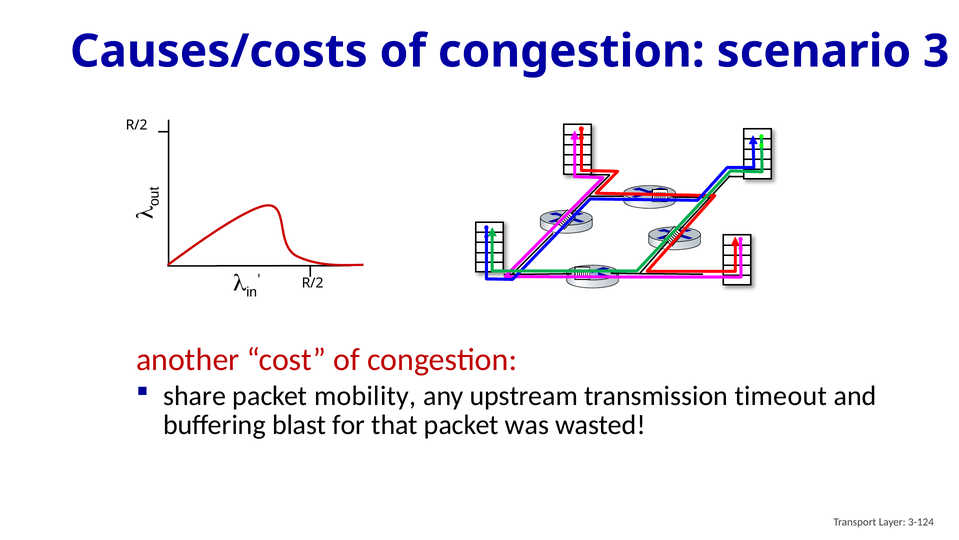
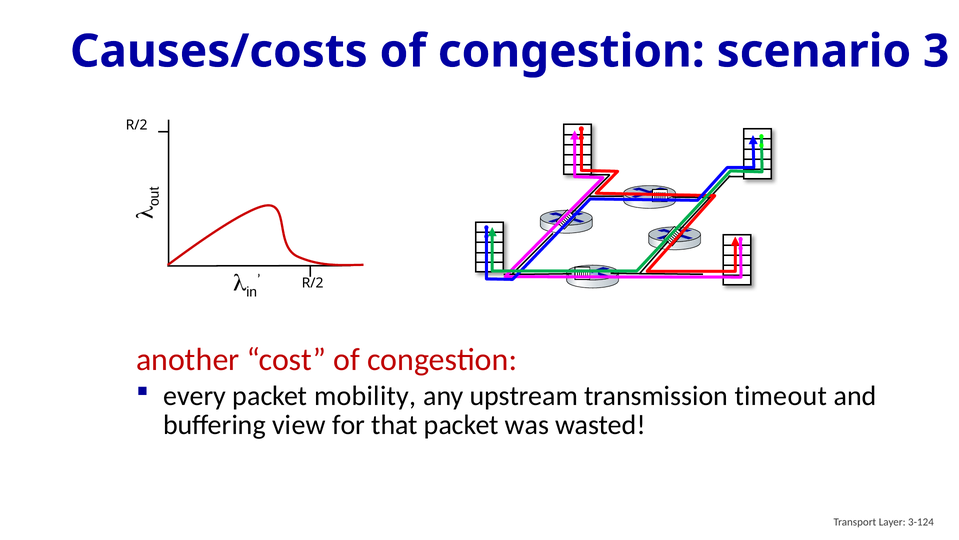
share: share -> every
blast: blast -> view
